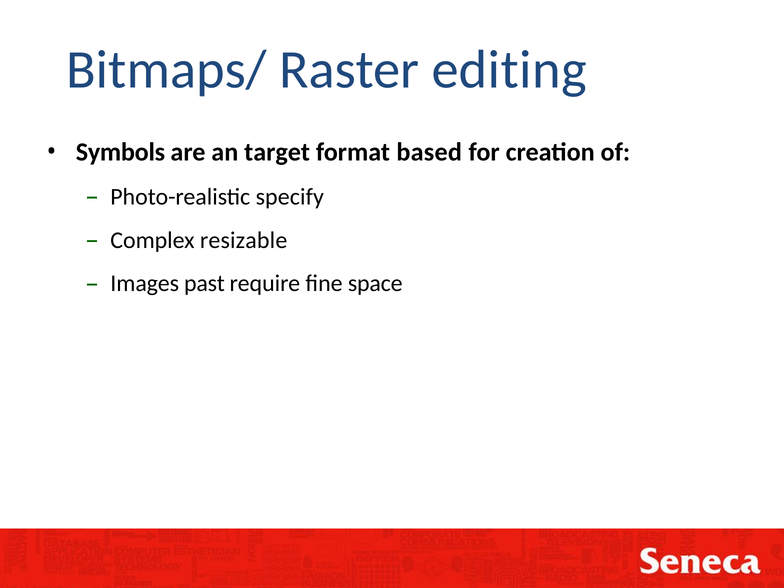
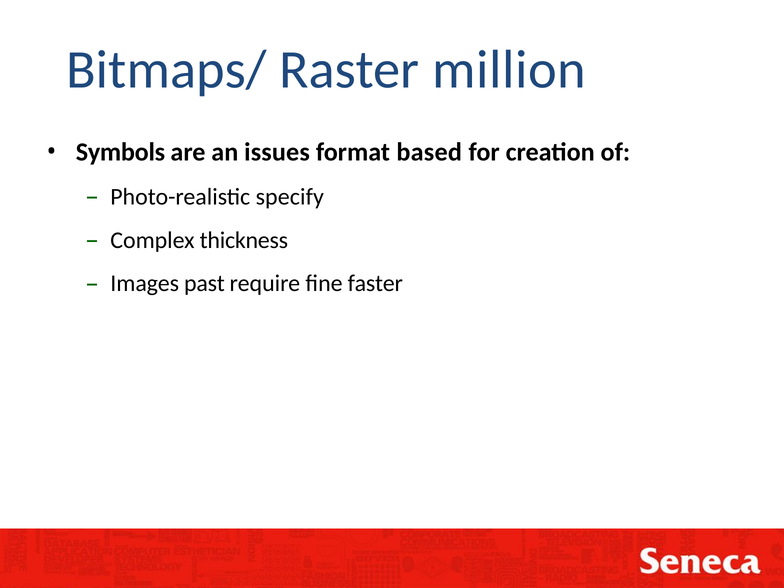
editing: editing -> million
target: target -> issues
resizable: resizable -> thickness
space: space -> faster
